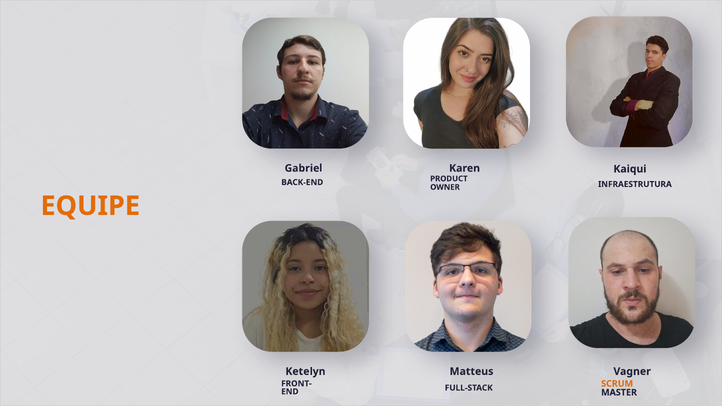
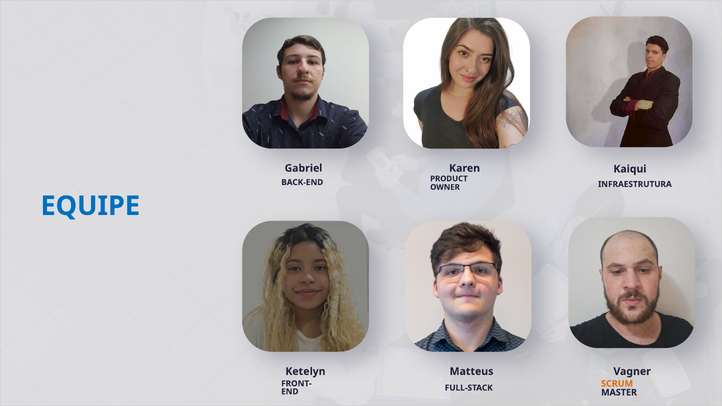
EQUIPE colour: orange -> blue
